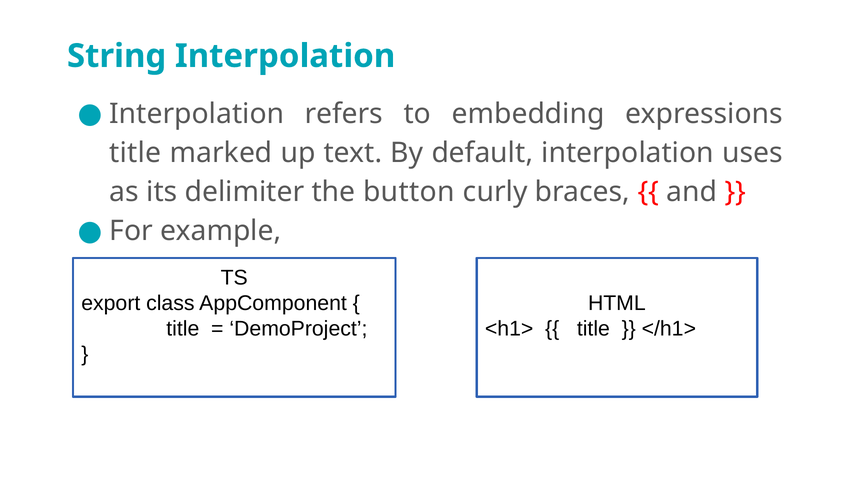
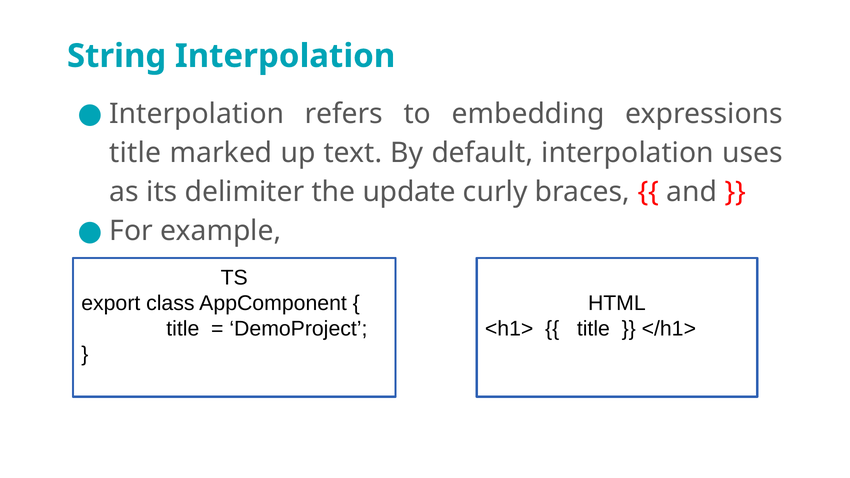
button: button -> update
